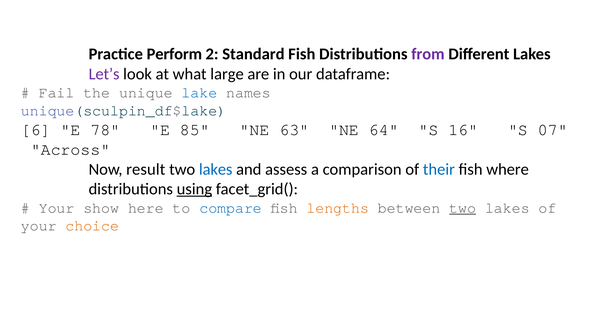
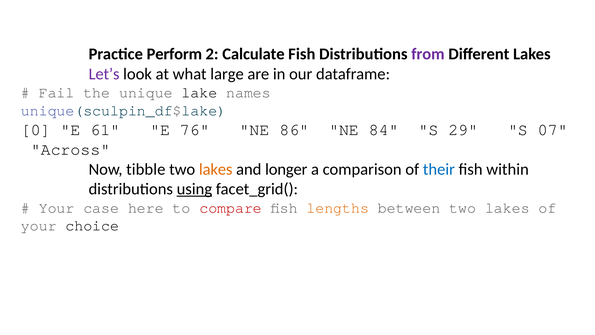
Standard: Standard -> Calculate
lake colour: blue -> black
6: 6 -> 0
78: 78 -> 61
85: 85 -> 76
63: 63 -> 86
64: 64 -> 84
16: 16 -> 29
result: result -> tibble
lakes at (216, 169) colour: blue -> orange
assess: assess -> longer
where: where -> within
show: show -> case
compare colour: blue -> red
two at (463, 208) underline: present -> none
choice colour: orange -> black
